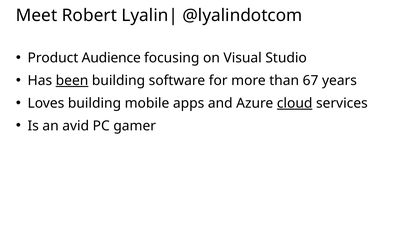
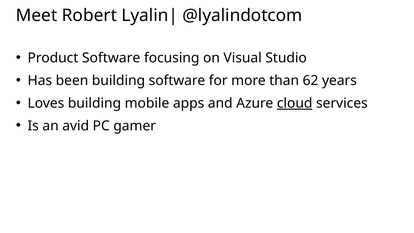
Product Audience: Audience -> Software
been underline: present -> none
67: 67 -> 62
